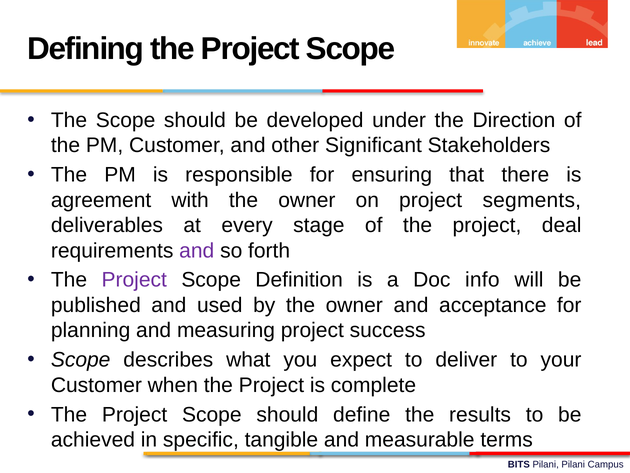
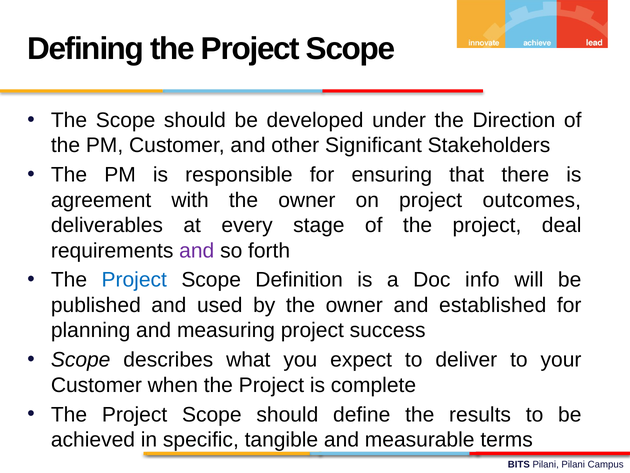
segments: segments -> outcomes
Project at (134, 280) colour: purple -> blue
acceptance: acceptance -> established
